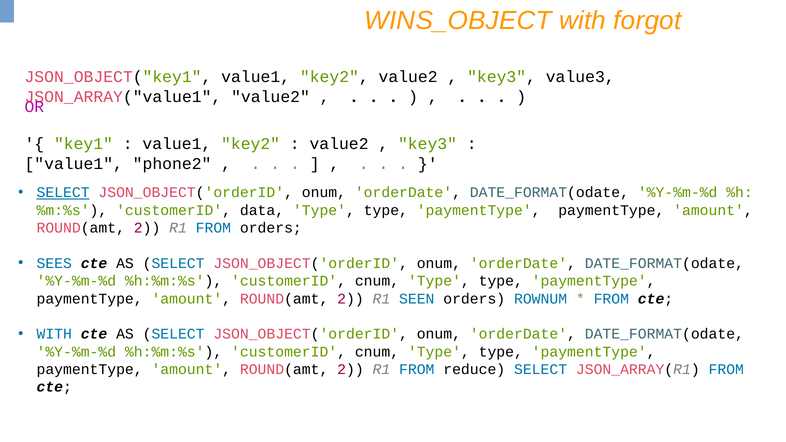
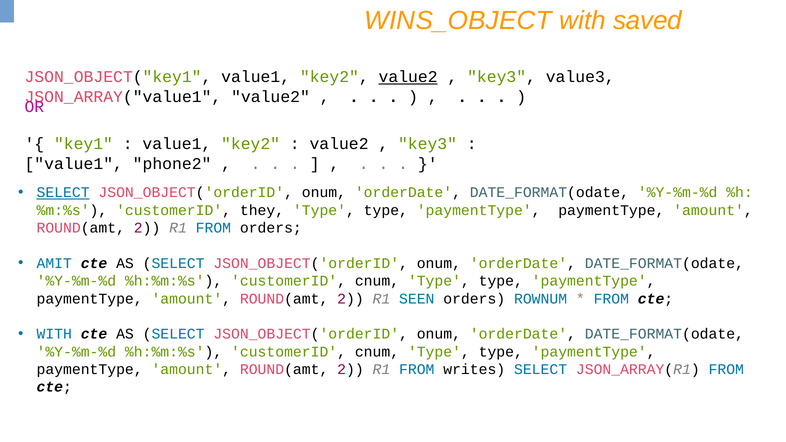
forgot: forgot -> saved
value2 at (408, 77) underline: none -> present
data: data -> they
SEES: SEES -> AMIT
reduce: reduce -> writes
